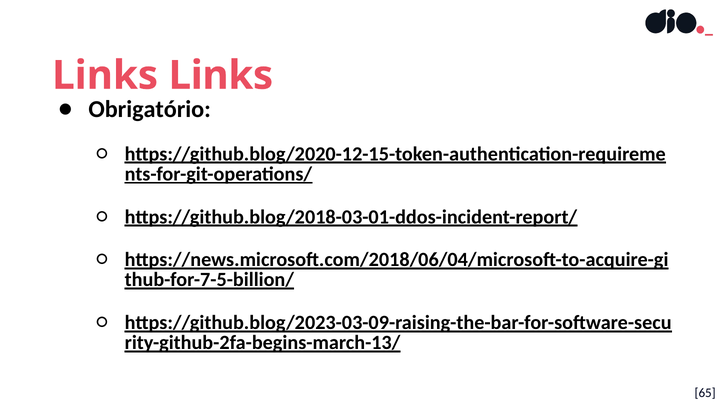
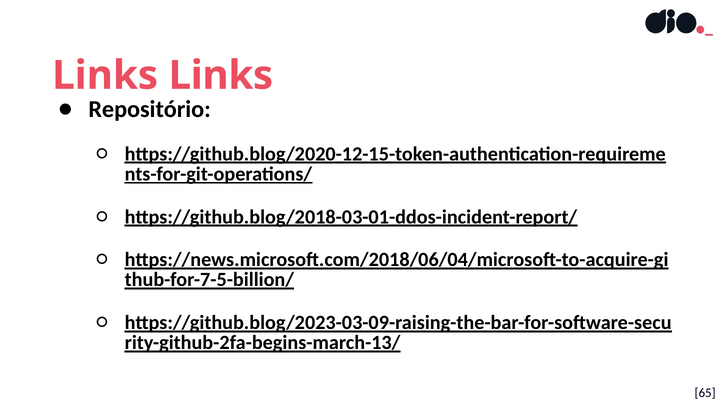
Obrigatório: Obrigatório -> Repositório
